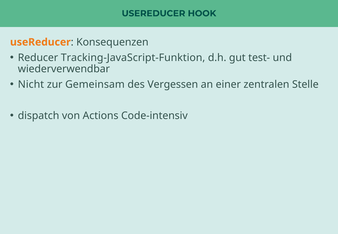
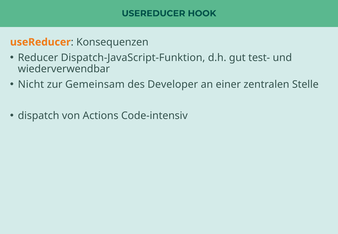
Tracking-JavaScript-Funktion: Tracking-JavaScript-Funktion -> Dispatch-JavaScript-Funktion
Vergessen: Vergessen -> Developer
